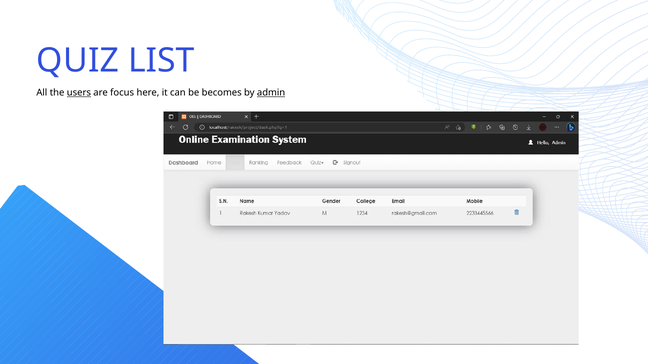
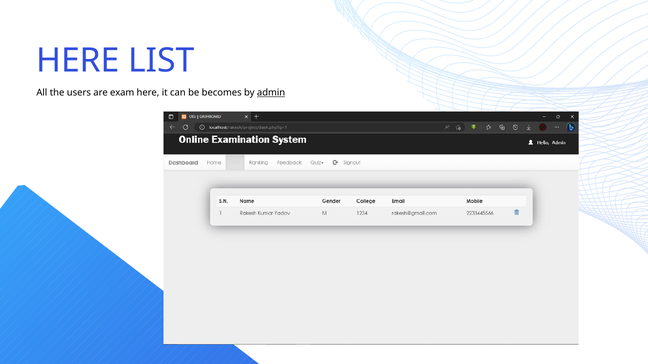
QUIZ at (78, 61): QUIZ -> HERE
users underline: present -> none
focus: focus -> exam
